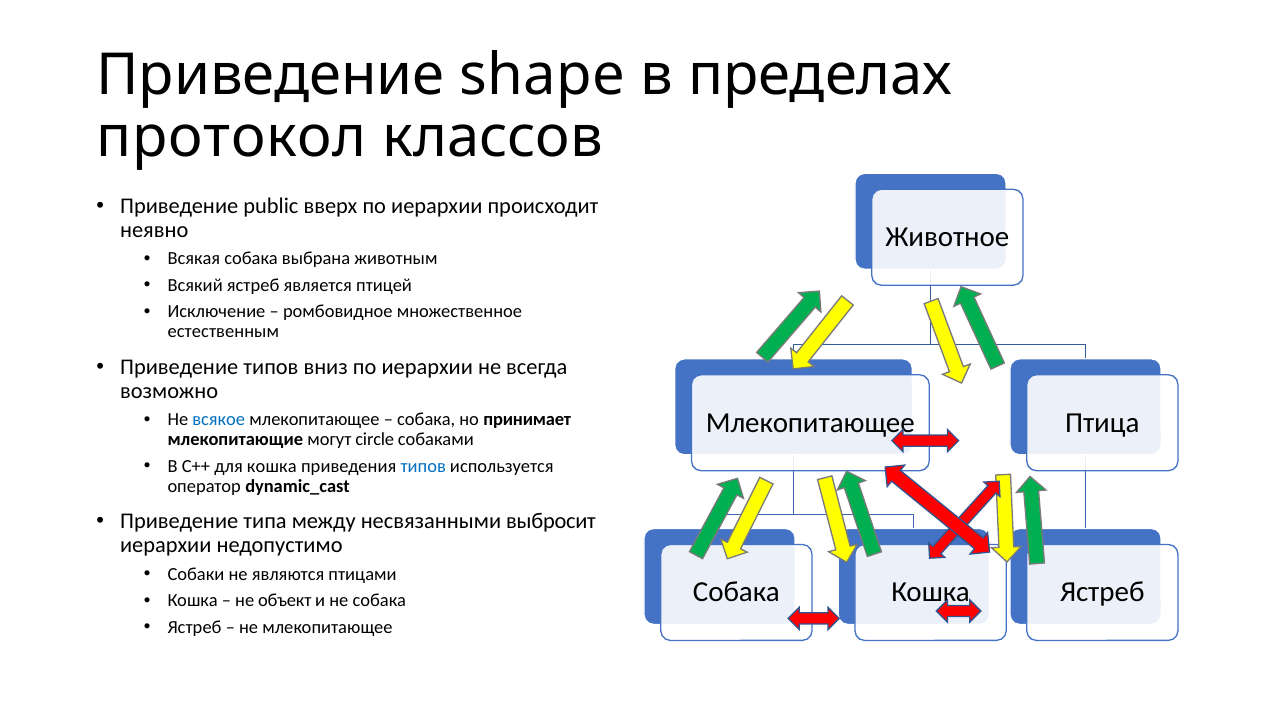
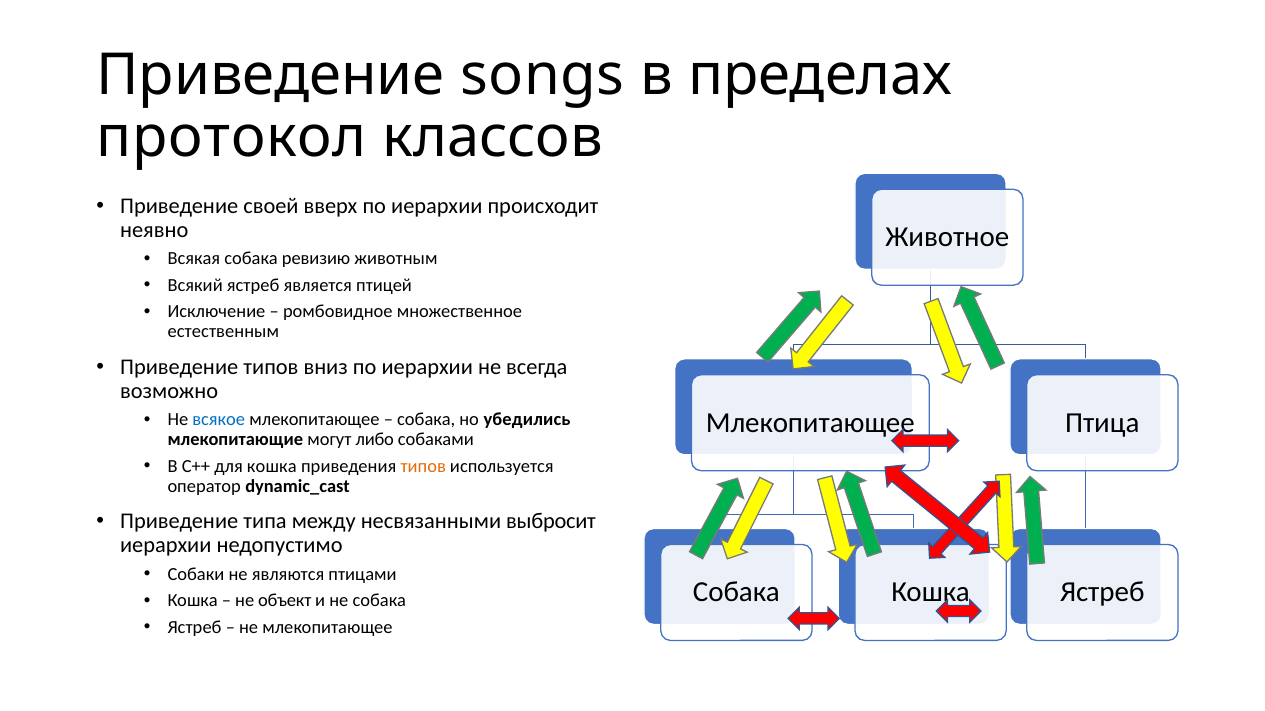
shape: shape -> songs
public: public -> своей
выбрана: выбрана -> ревизию
принимает: принимает -> убедились
circle: circle -> либо
типов at (423, 467) colour: blue -> orange
